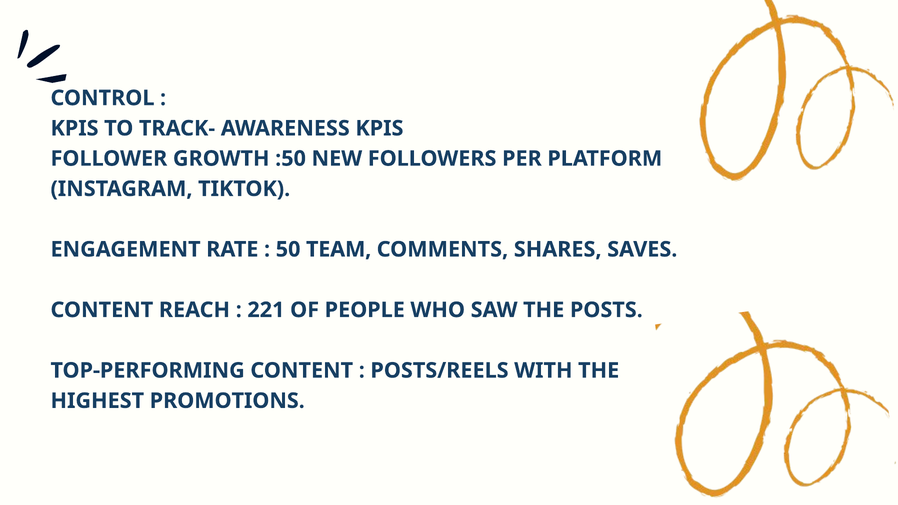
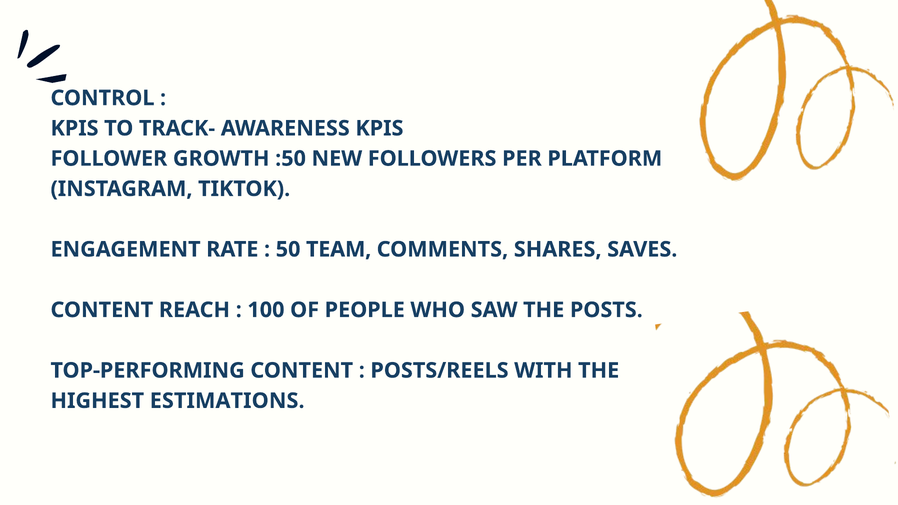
221: 221 -> 100
PROMOTIONS: PROMOTIONS -> ESTIMATIONS
